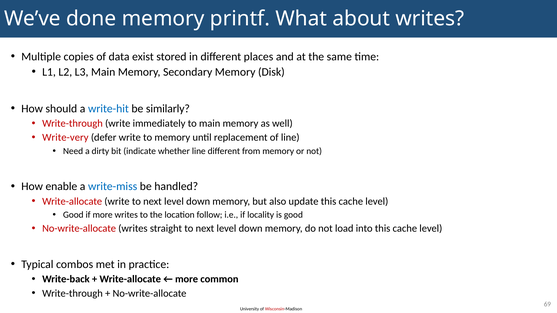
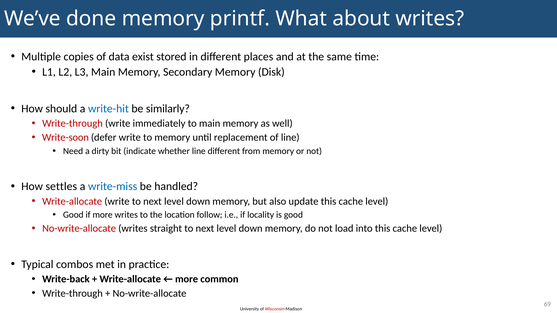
Write-very: Write-very -> Write-soon
enable: enable -> settles
